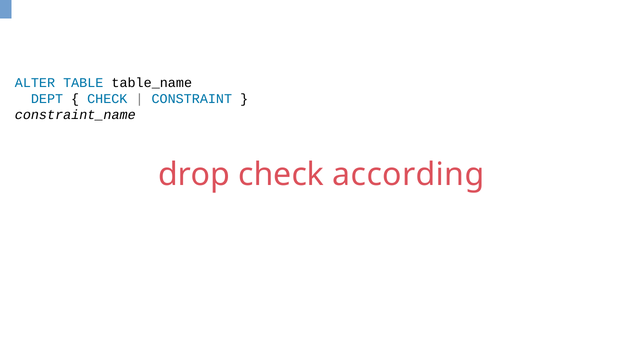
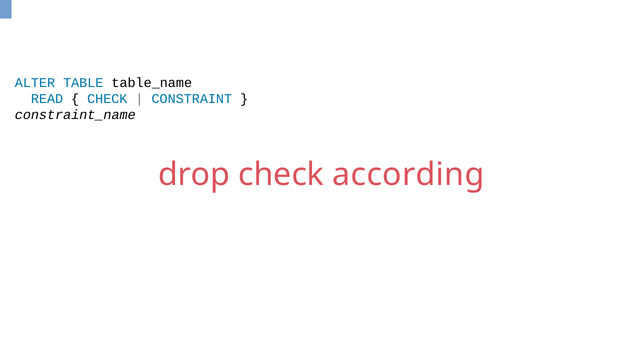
DEPT: DEPT -> READ
